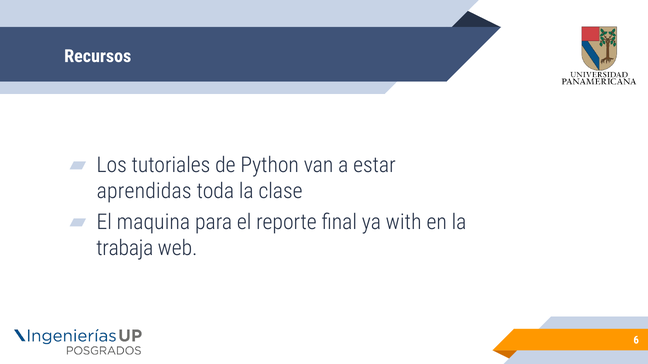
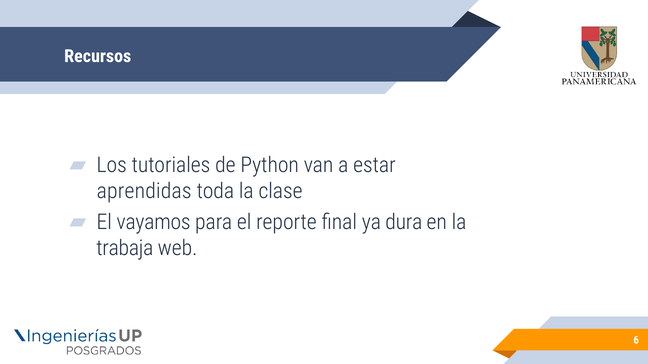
maquina: maquina -> vayamos
with: with -> dura
